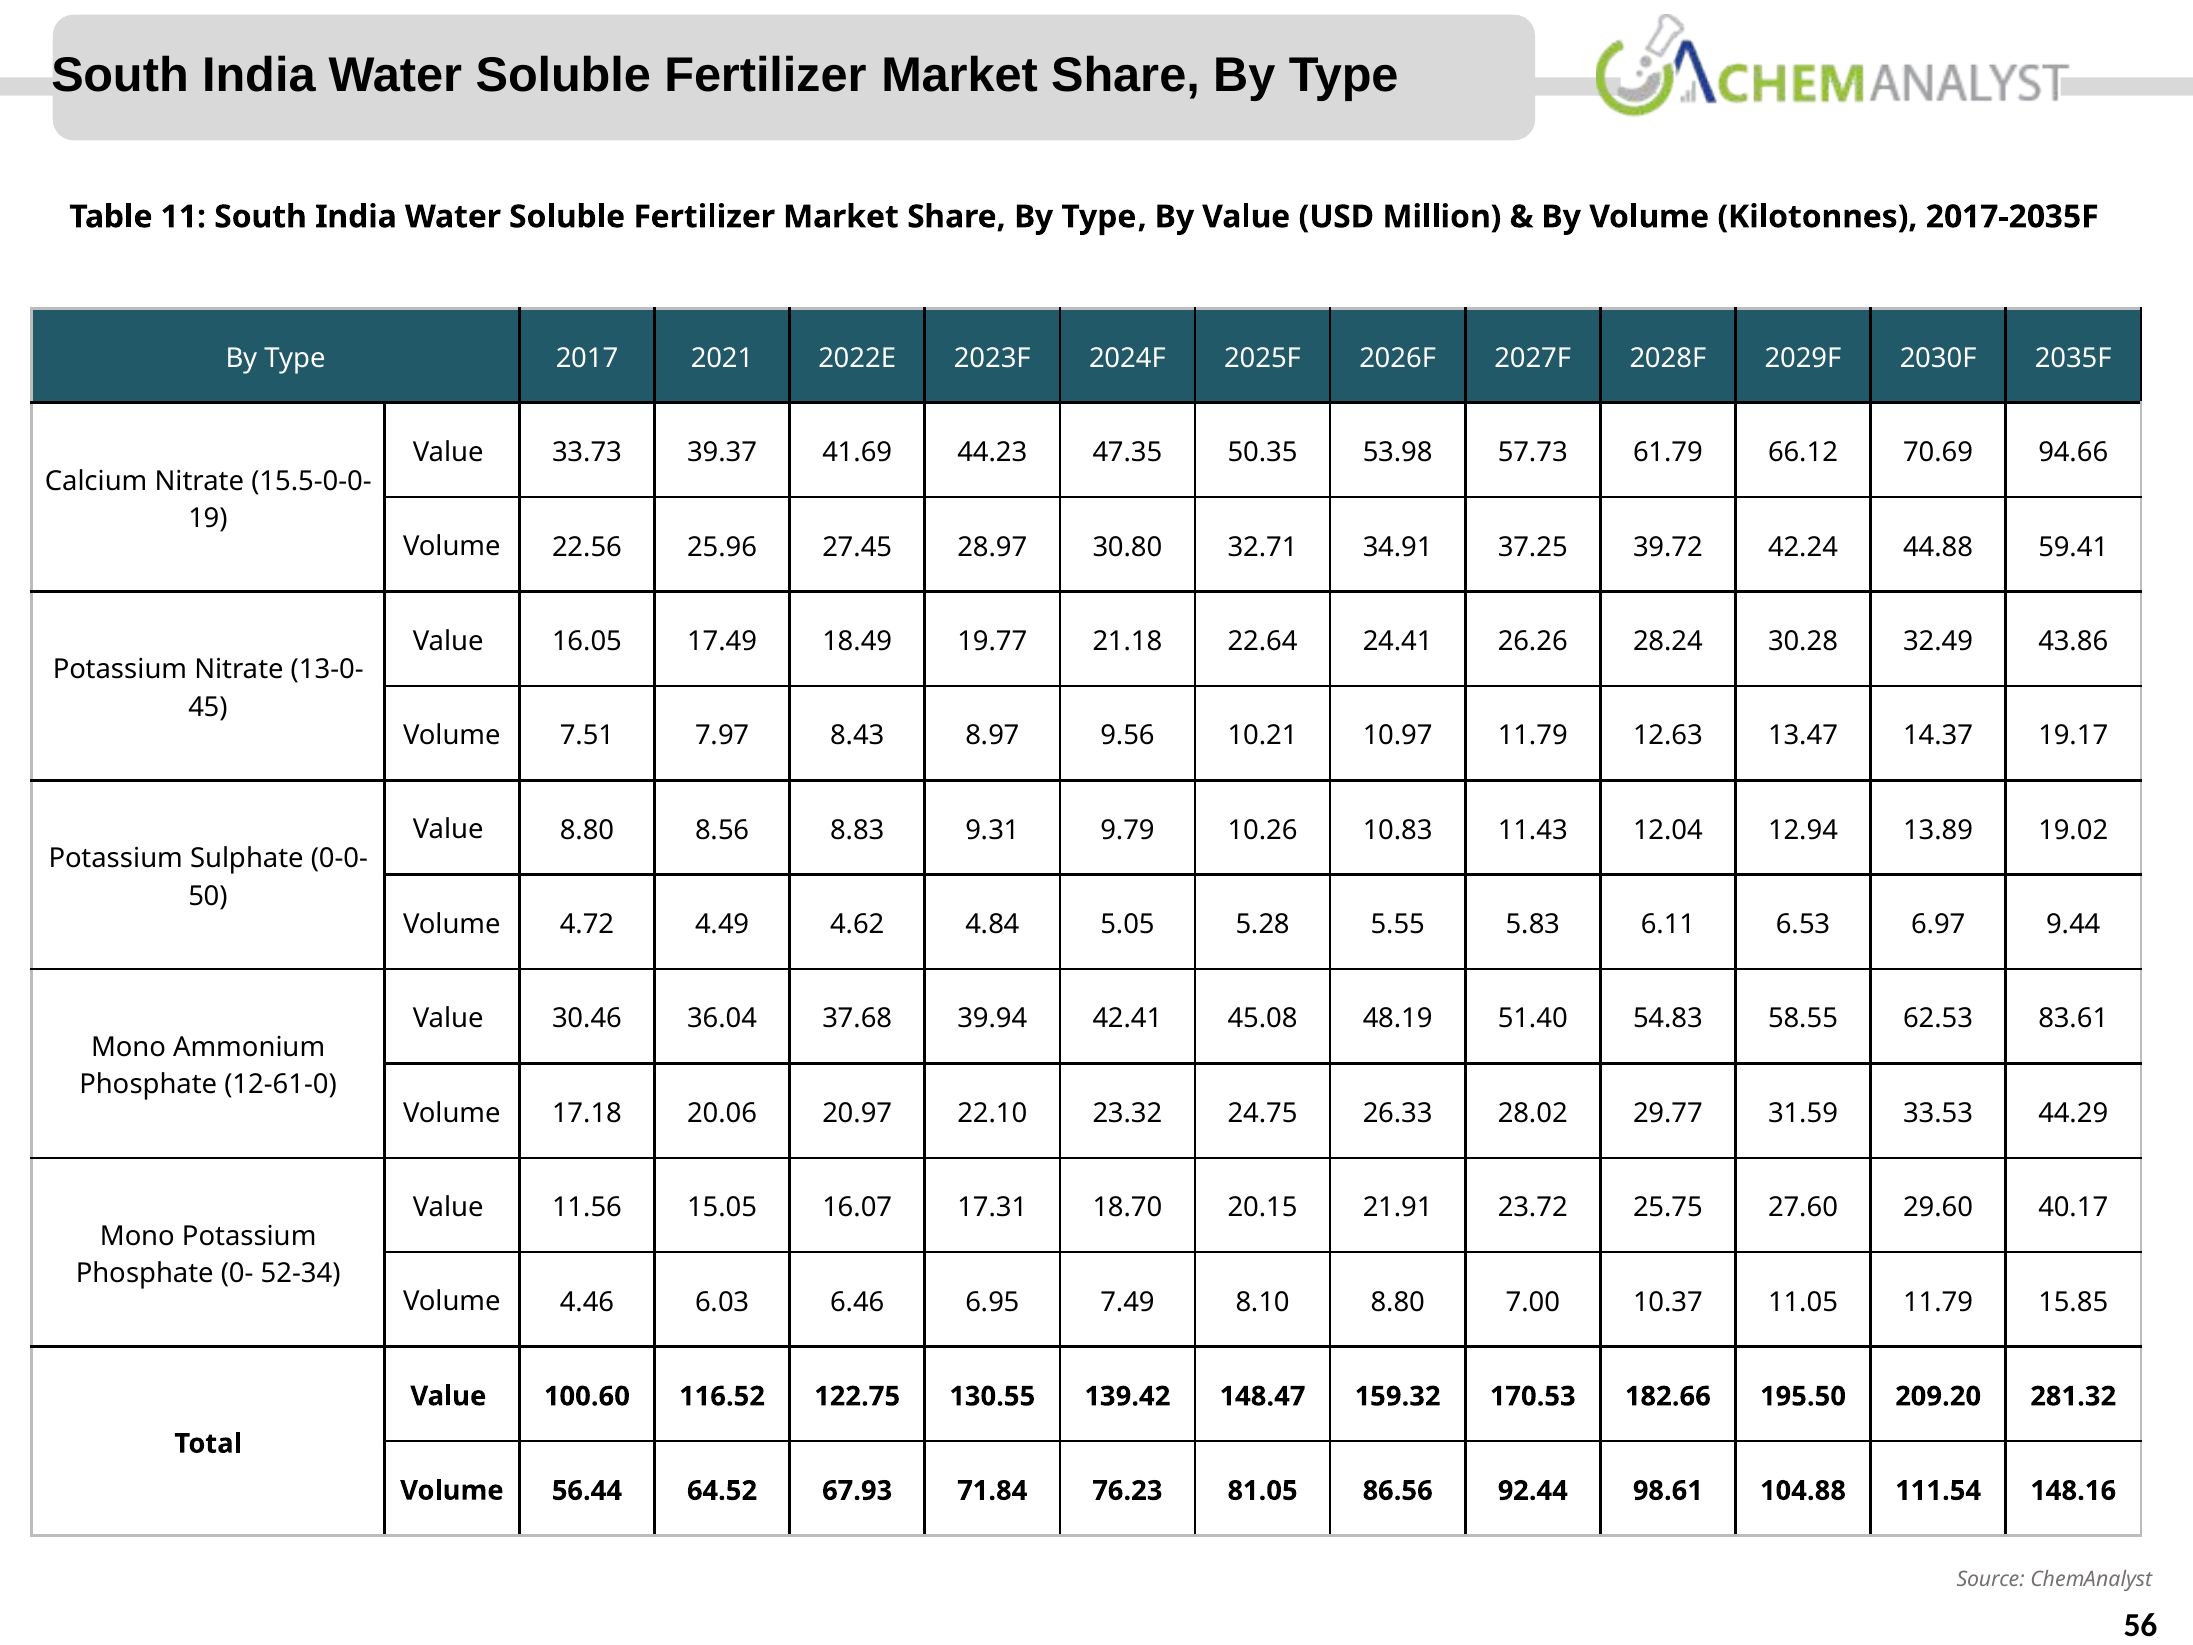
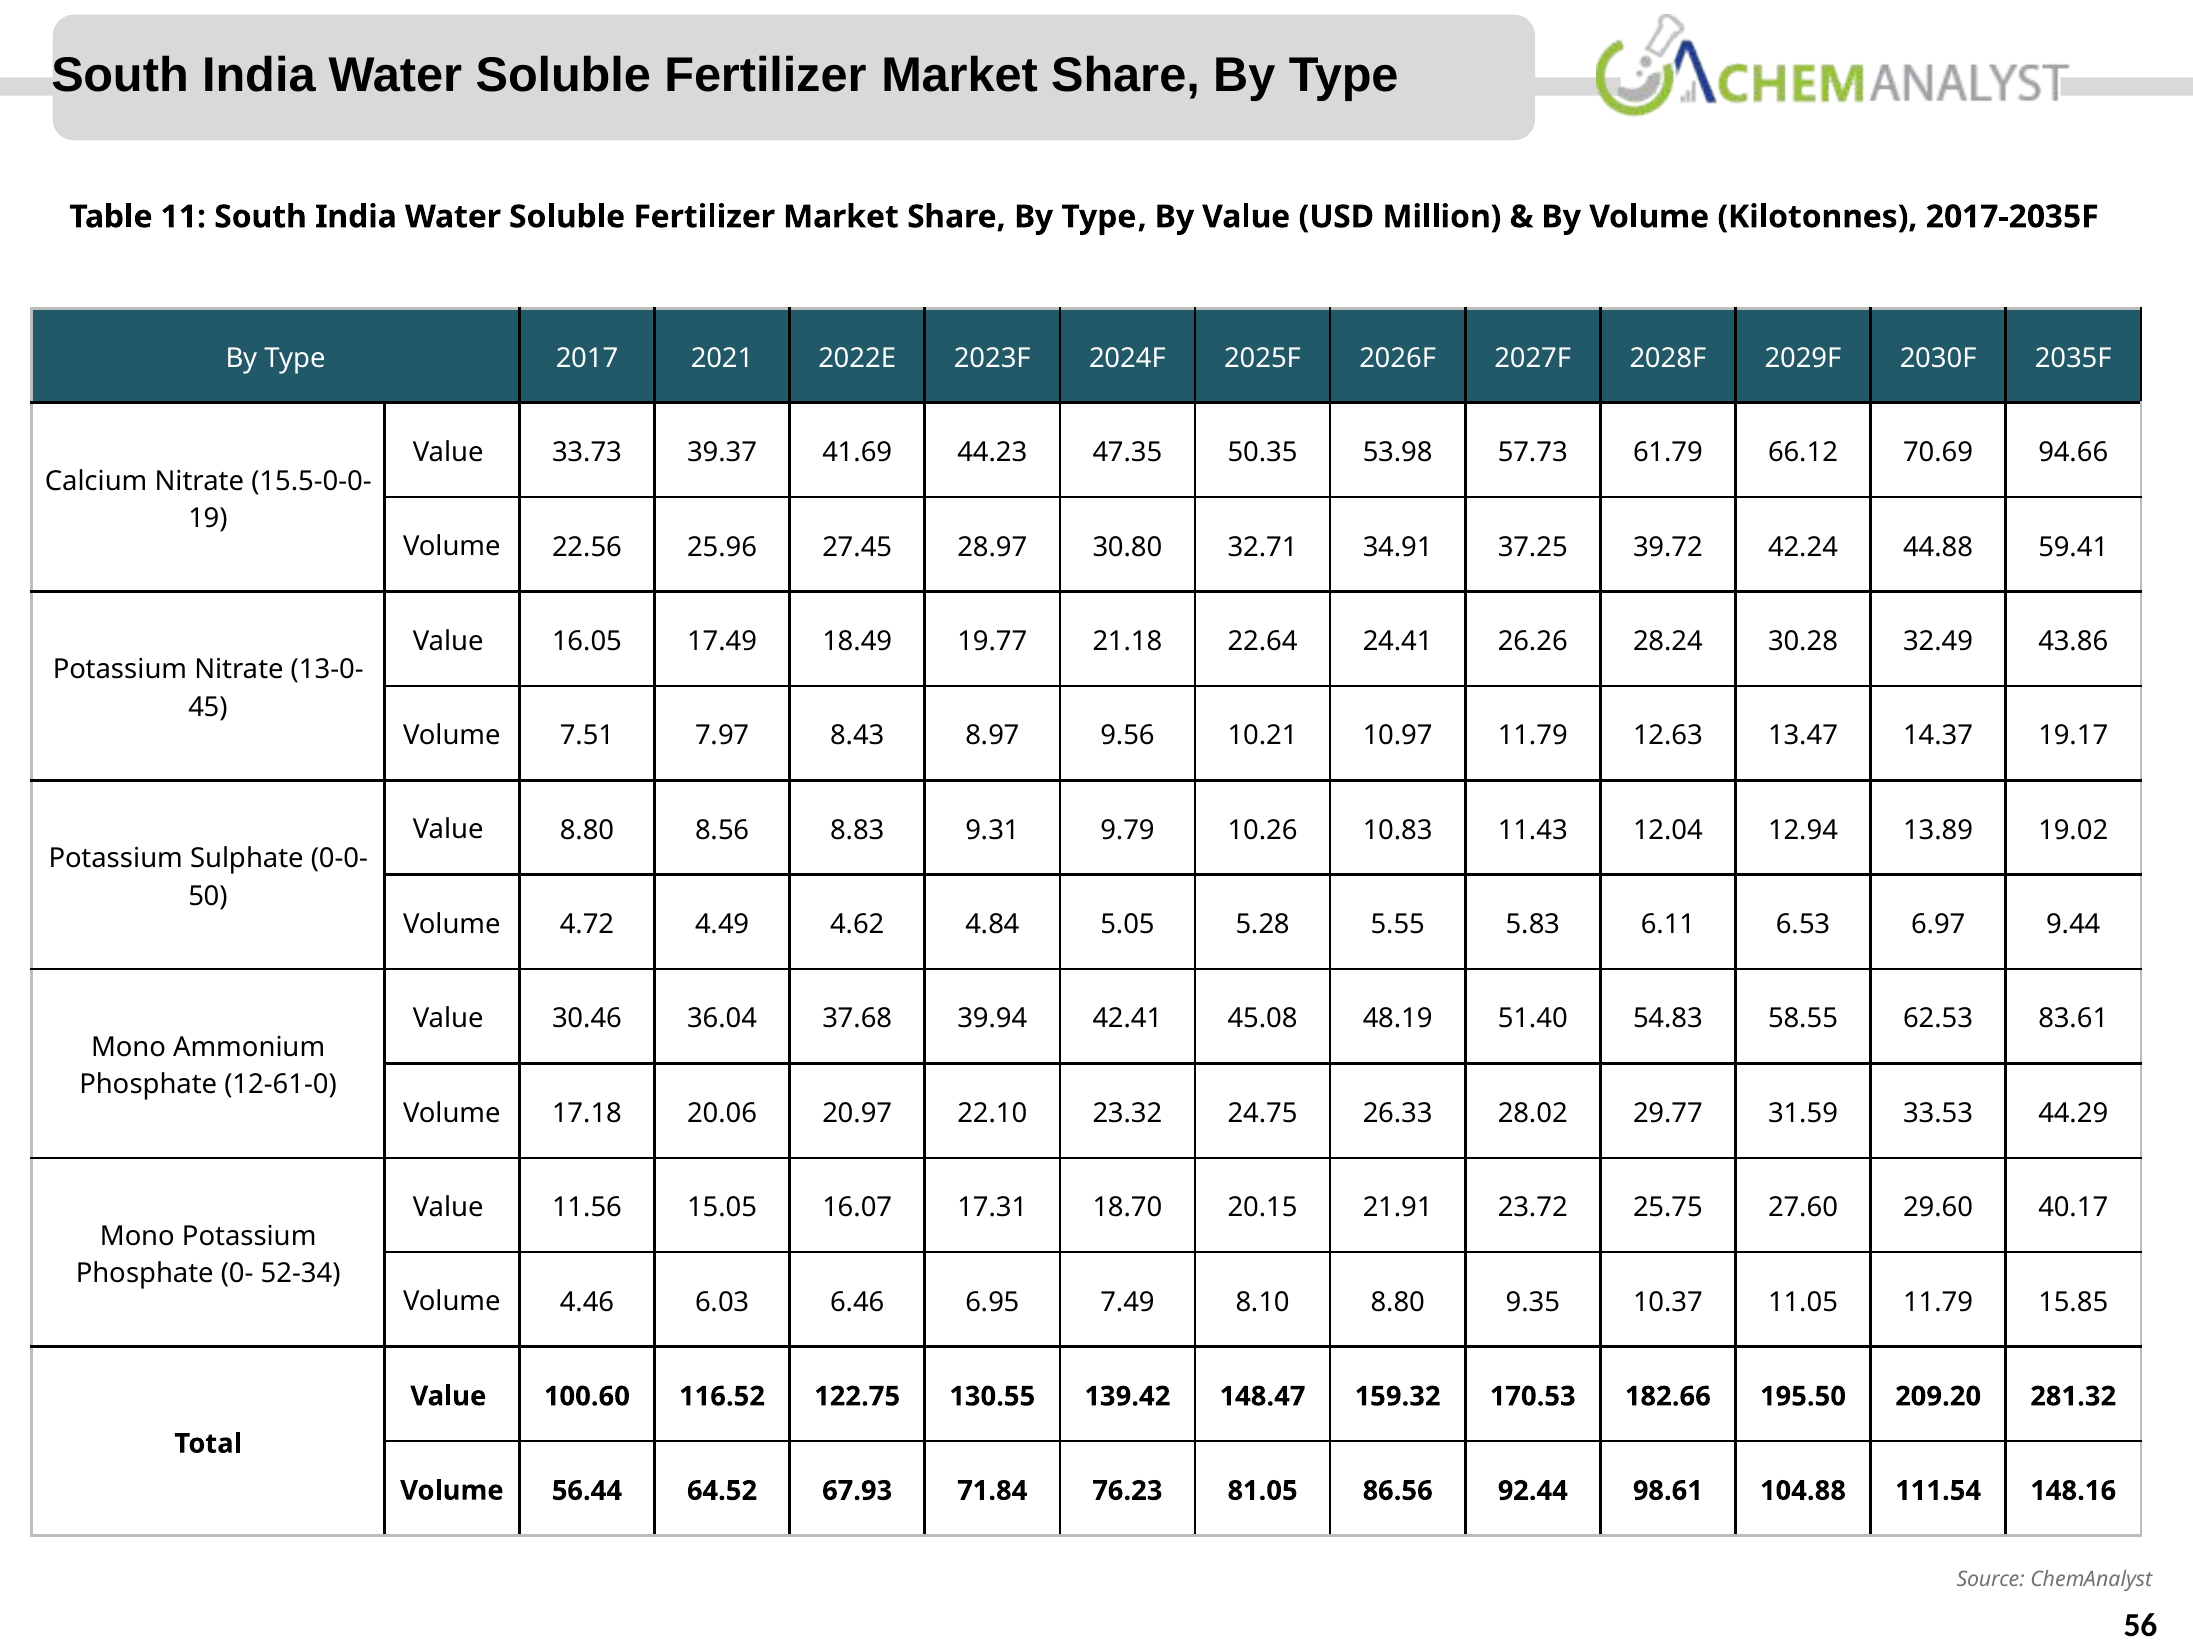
7.00: 7.00 -> 9.35
